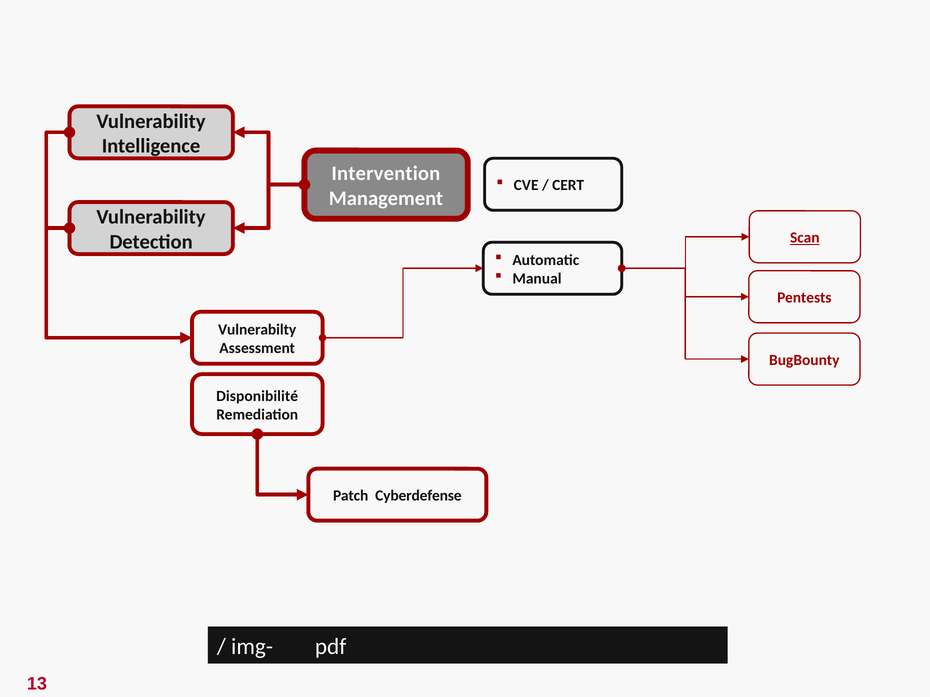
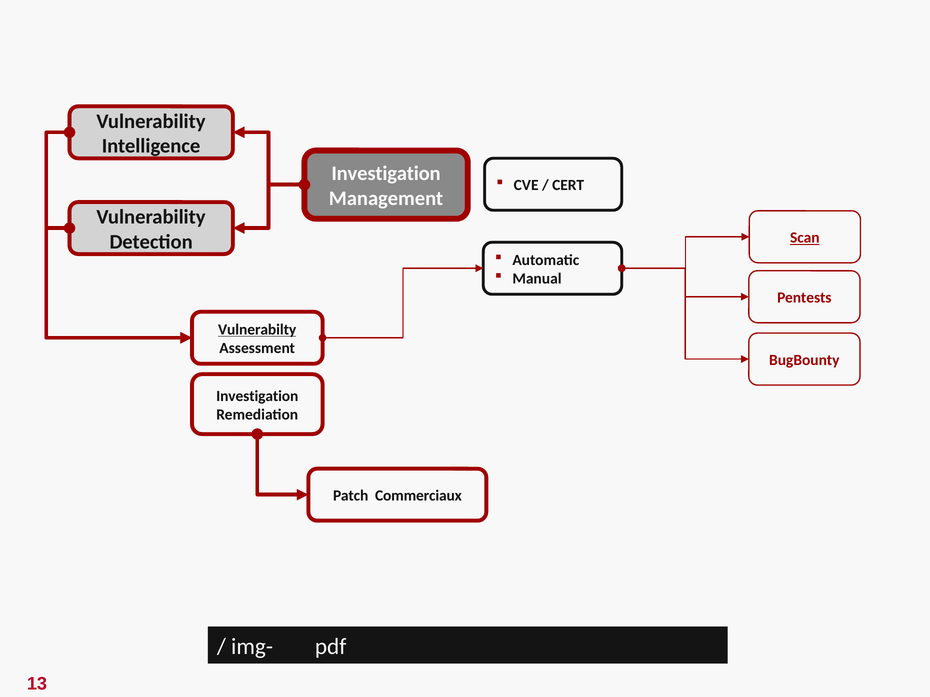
Intervention at (386, 174): Intervention -> Investigation
Vulnerabilty underline: none -> present
Disponibilité at (257, 396): Disponibilité -> Investigation
Cyberdefense: Cyberdefense -> Commerciaux
